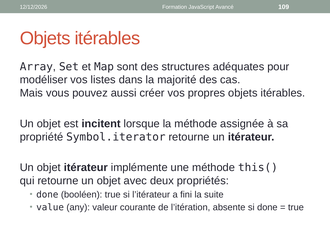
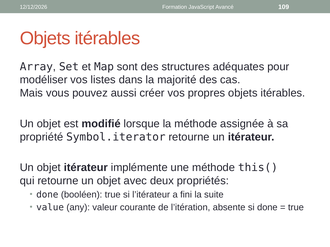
incitent: incitent -> modifié
